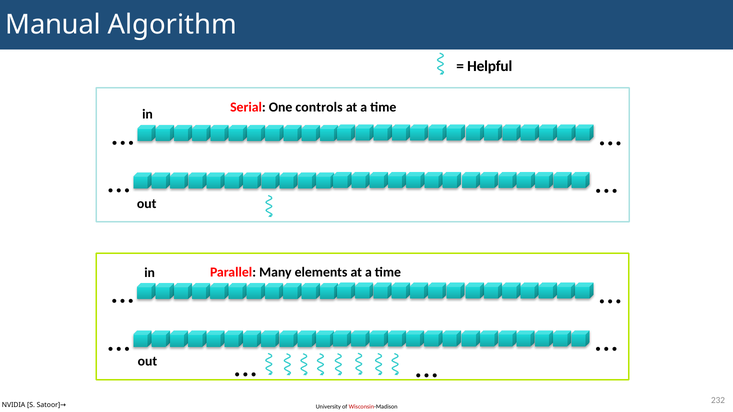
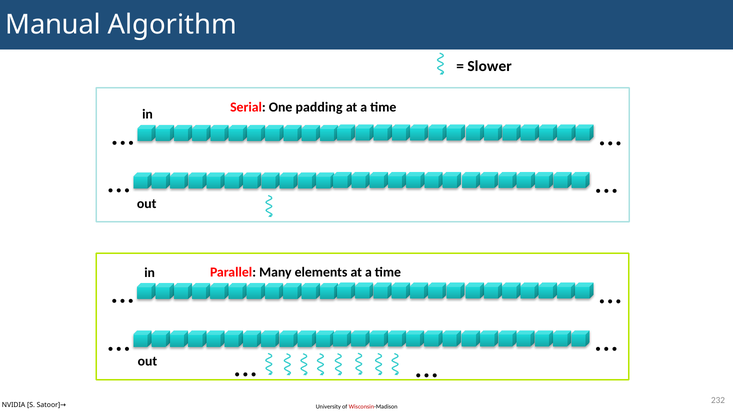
Helpful: Helpful -> Slower
controls: controls -> padding
